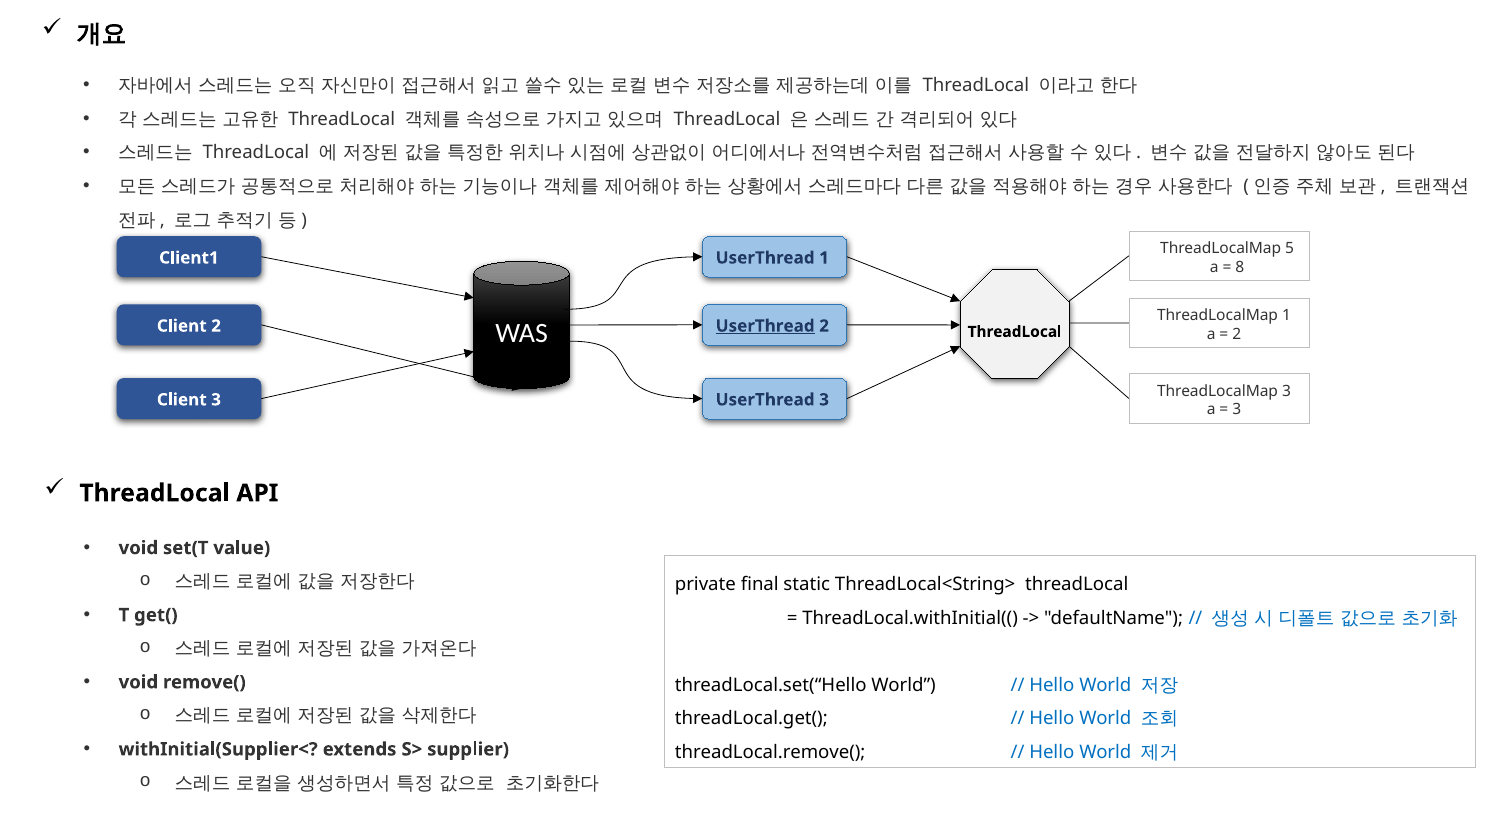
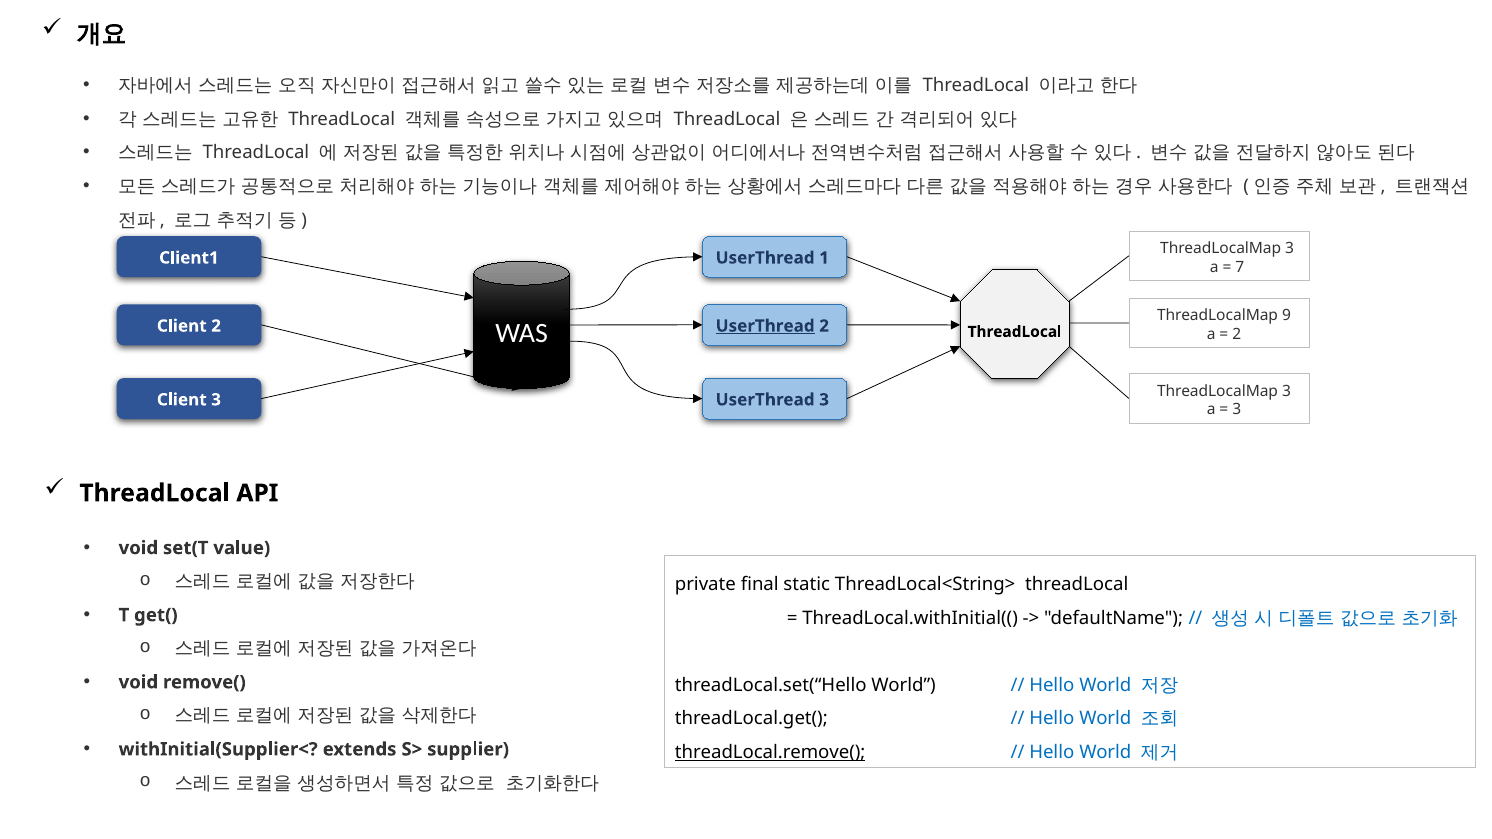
5 at (1290, 248): 5 -> 3
8: 8 -> 7
ThreadLocalMap 1: 1 -> 9
threadLocal.remove( underline: none -> present
